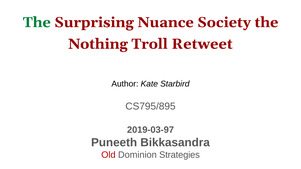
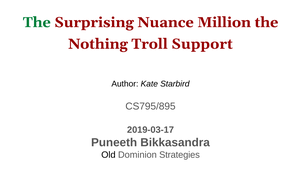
Society: Society -> Million
Retweet: Retweet -> Support
2019-03-97: 2019-03-97 -> 2019-03-17
Old colour: red -> black
